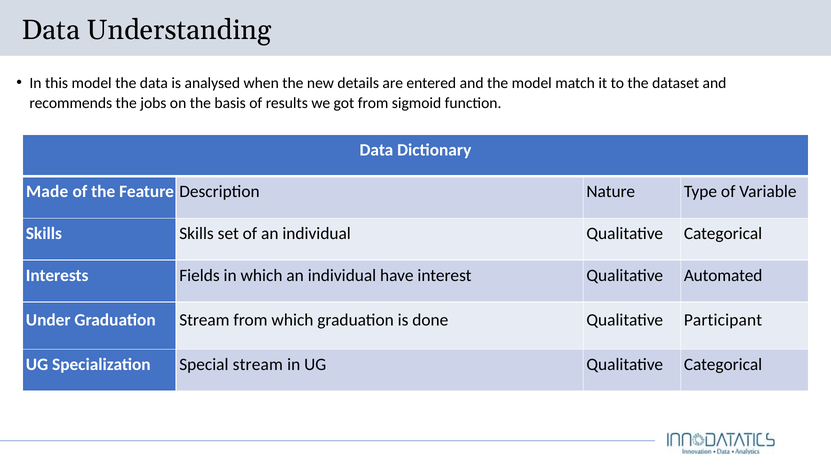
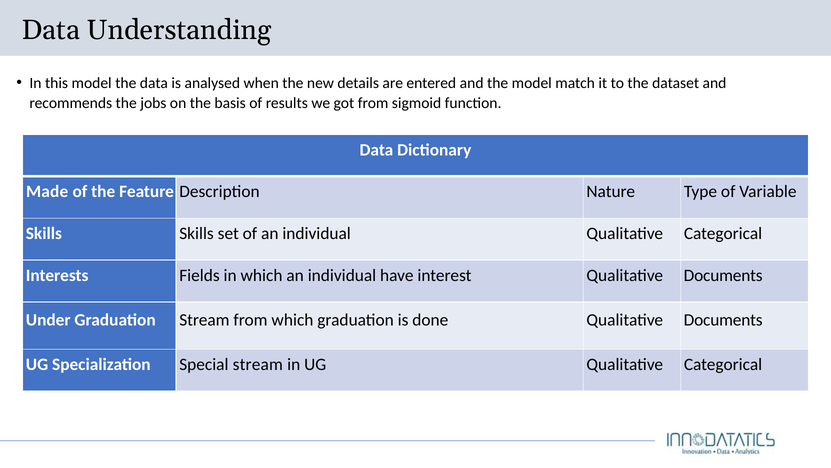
interest Qualitative Automated: Automated -> Documents
done Qualitative Participant: Participant -> Documents
